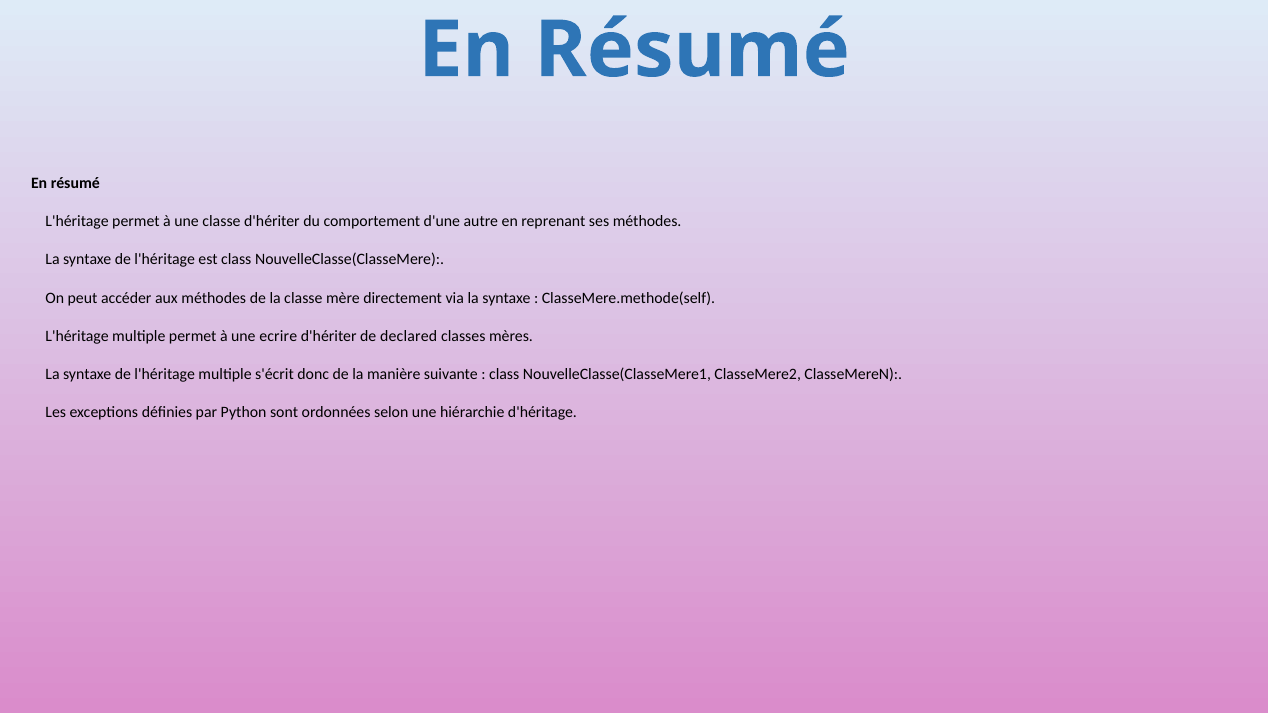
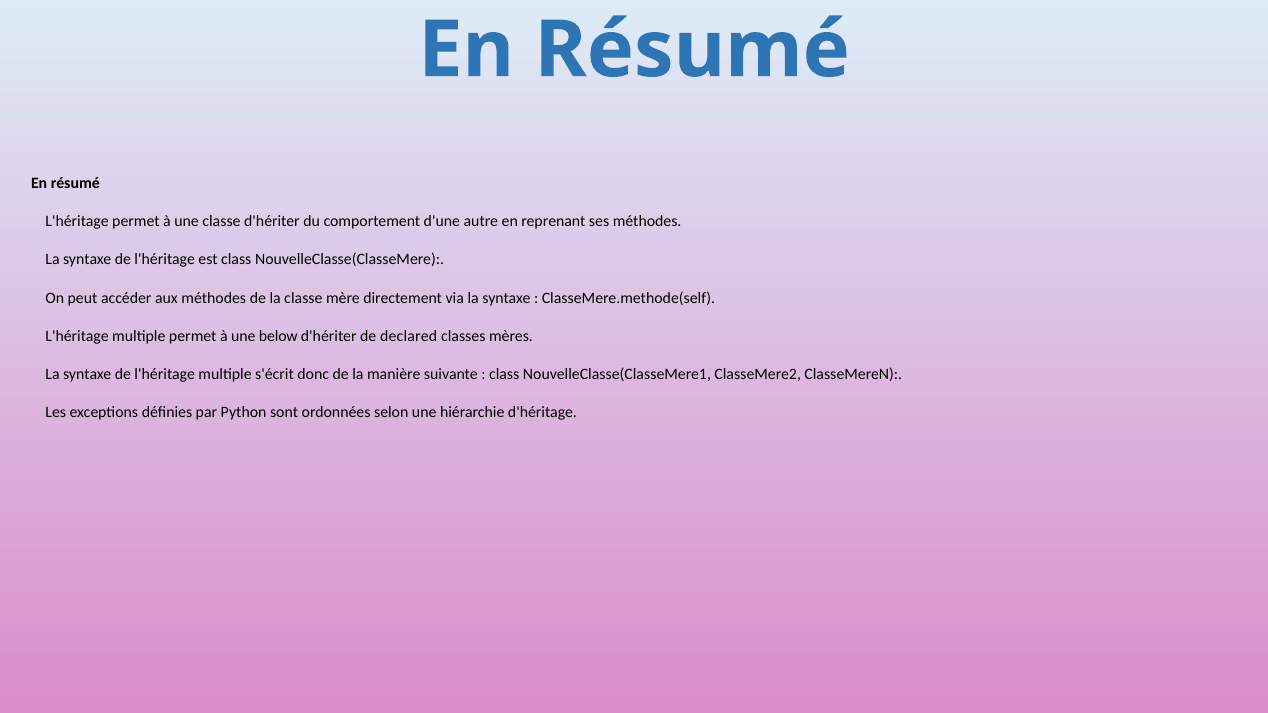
ecrire: ecrire -> below
